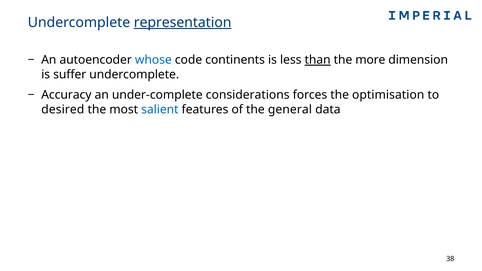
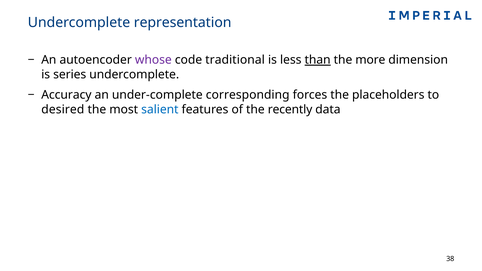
representation underline: present -> none
whose colour: blue -> purple
continents: continents -> traditional
suffer: suffer -> series
considerations: considerations -> corresponding
optimisation: optimisation -> placeholders
general: general -> recently
